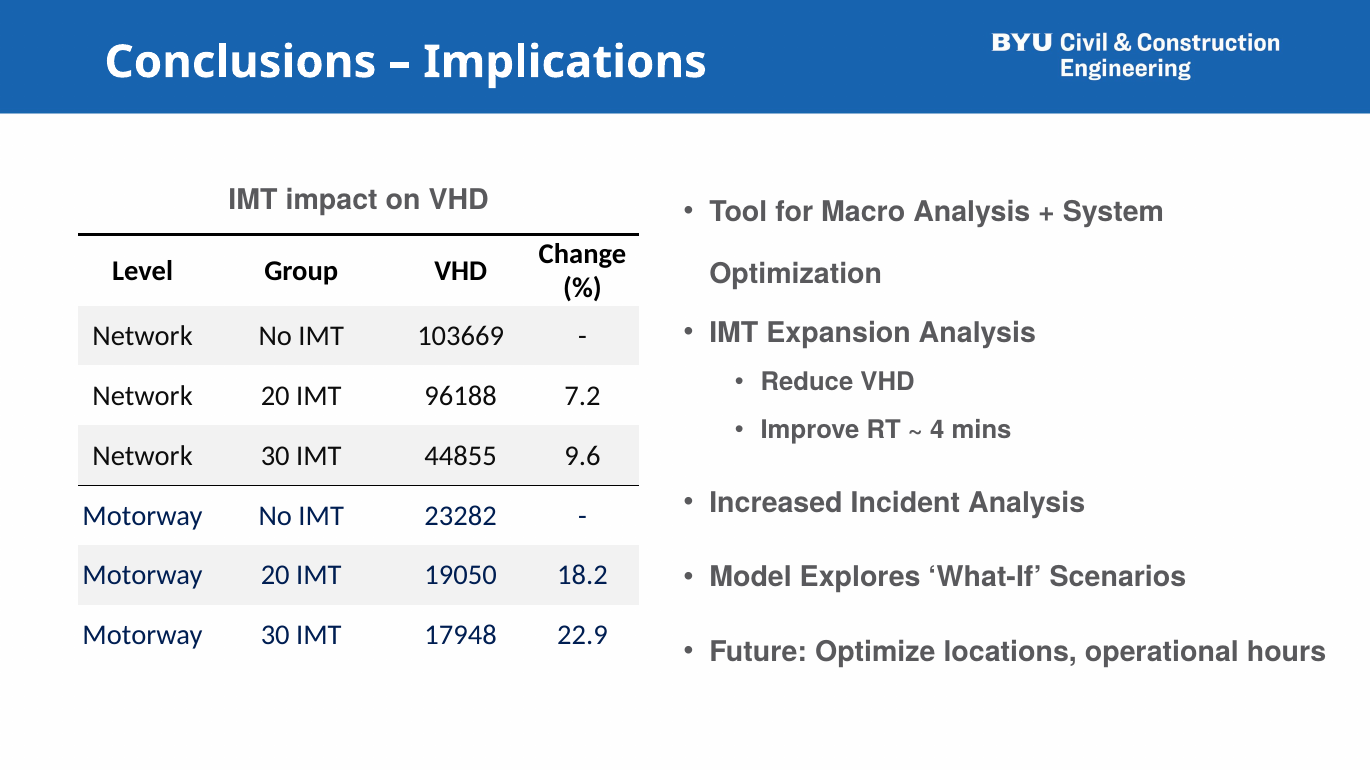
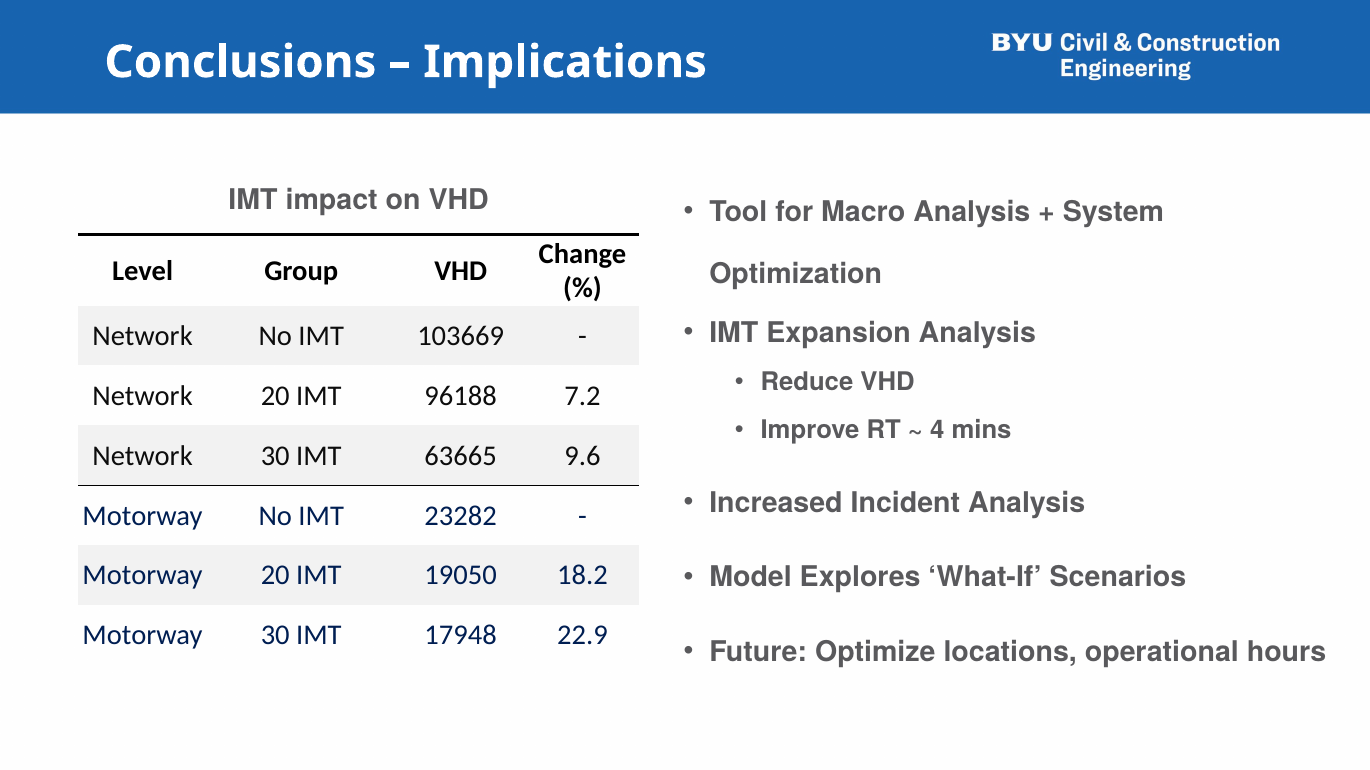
44855: 44855 -> 63665
